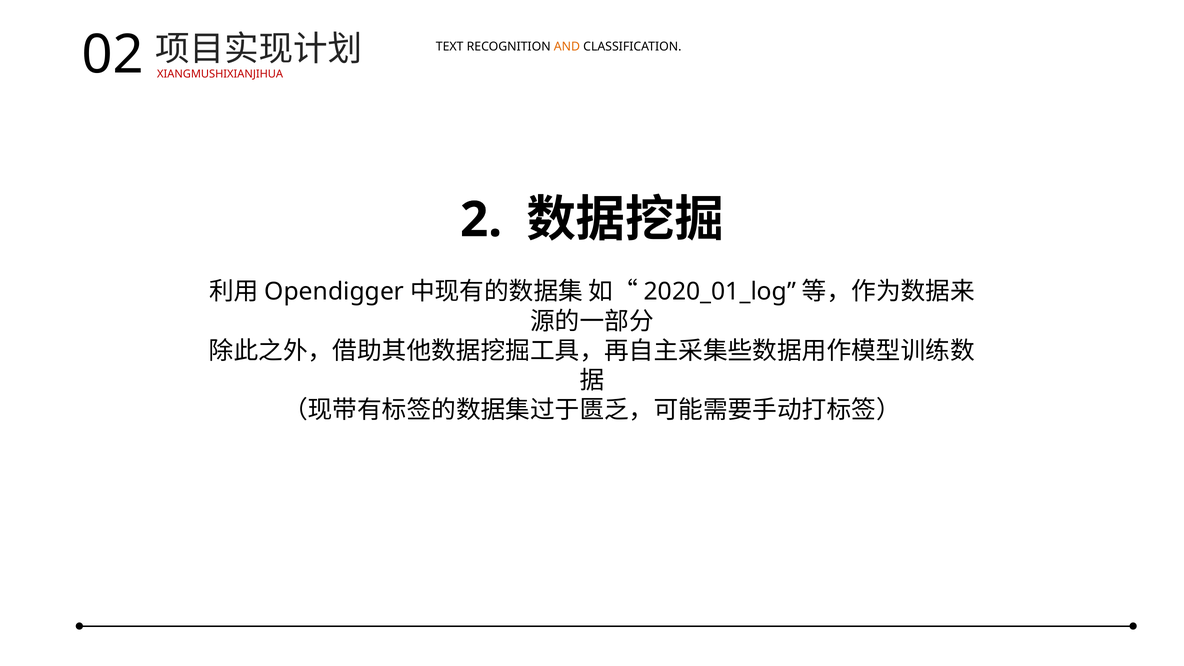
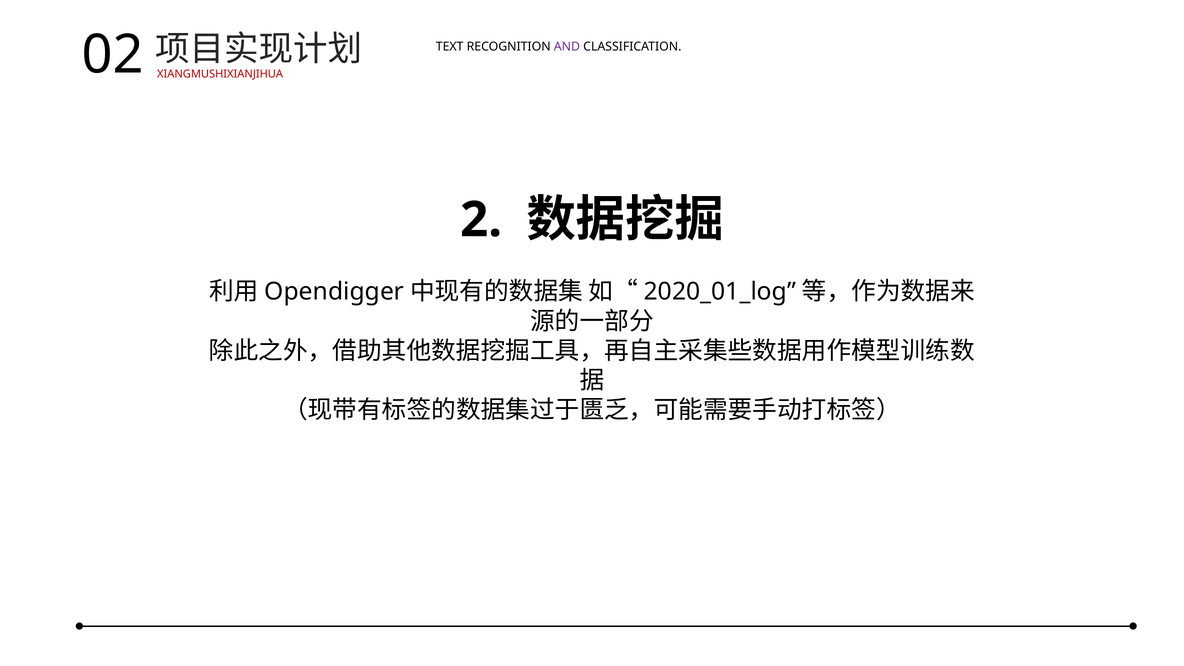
AND colour: orange -> purple
